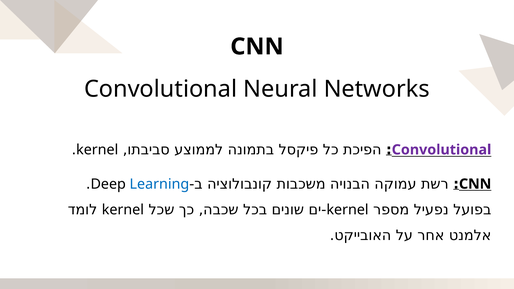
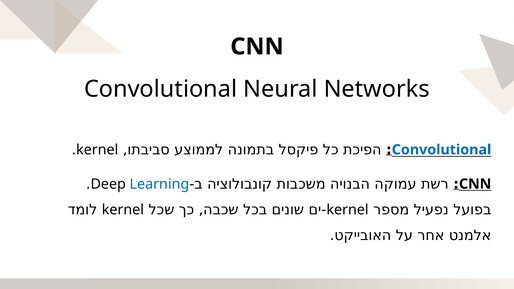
Convolutional at (442, 150) colour: purple -> blue
